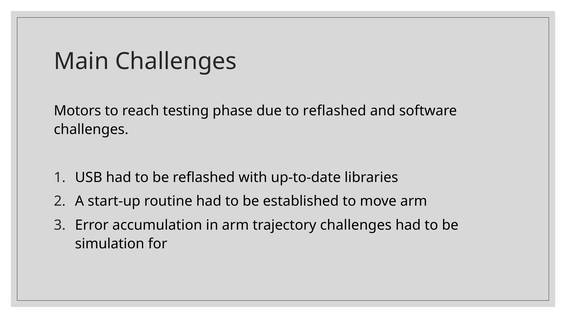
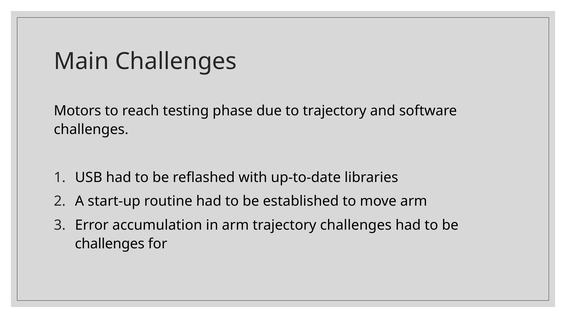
to reflashed: reflashed -> trajectory
simulation at (110, 244): simulation -> challenges
